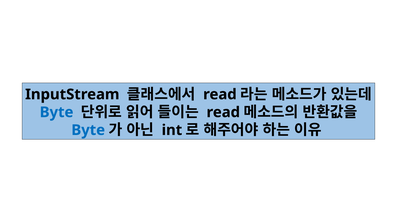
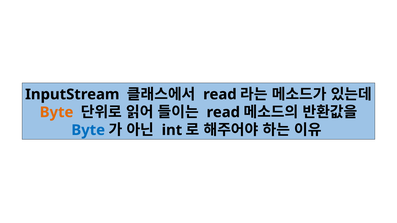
Byte at (57, 112) colour: blue -> orange
